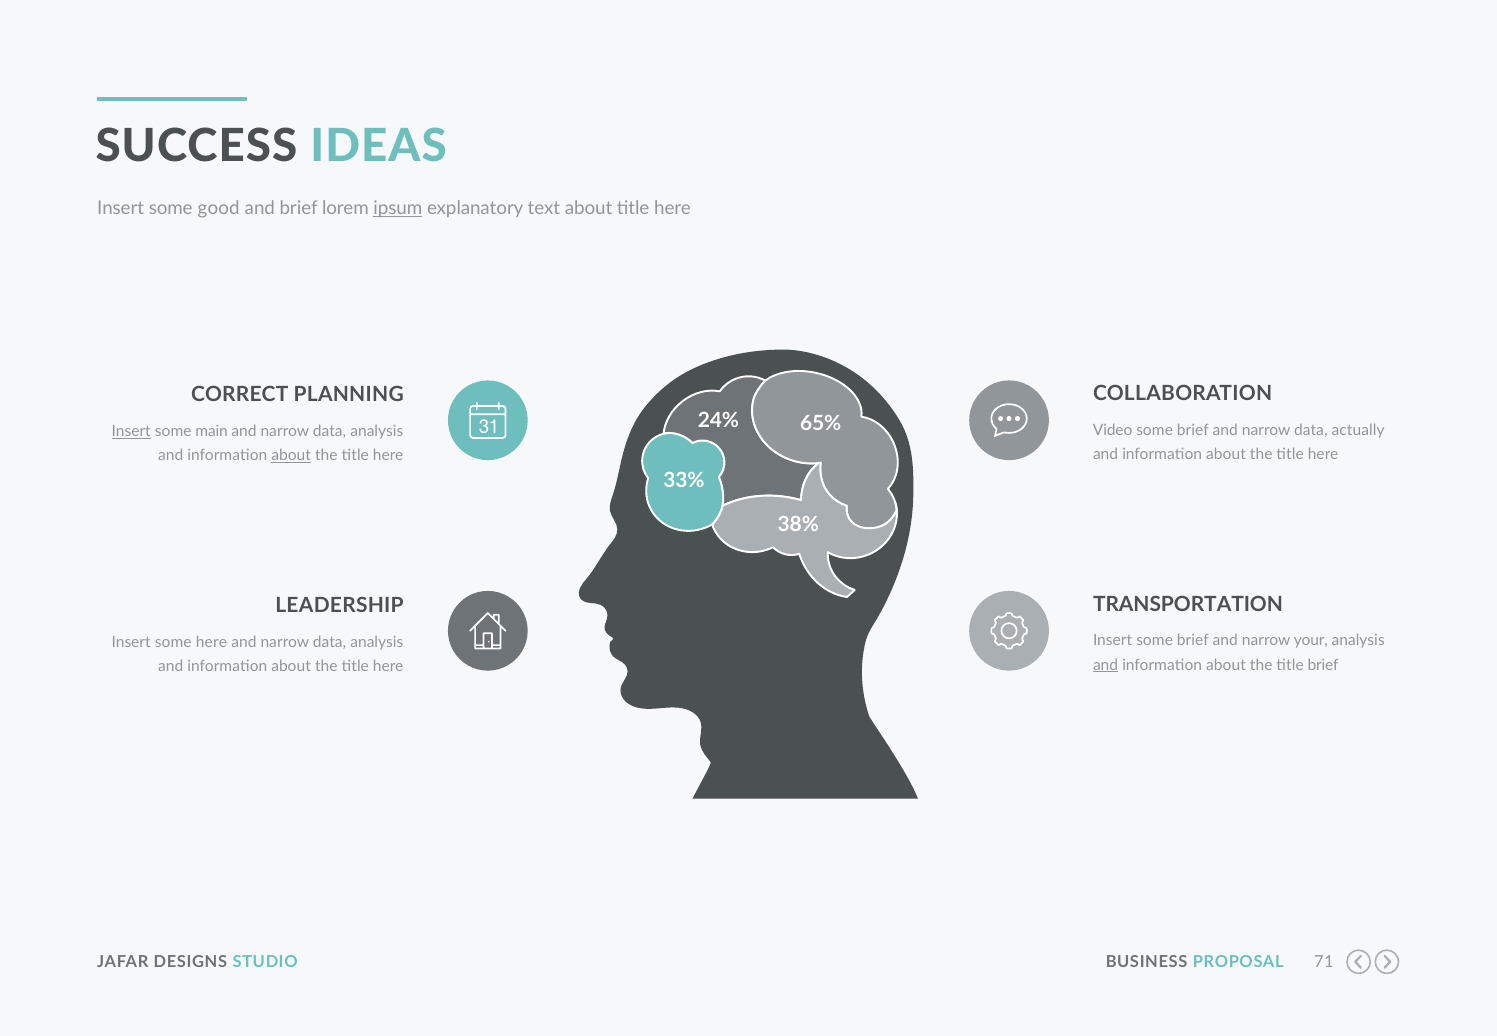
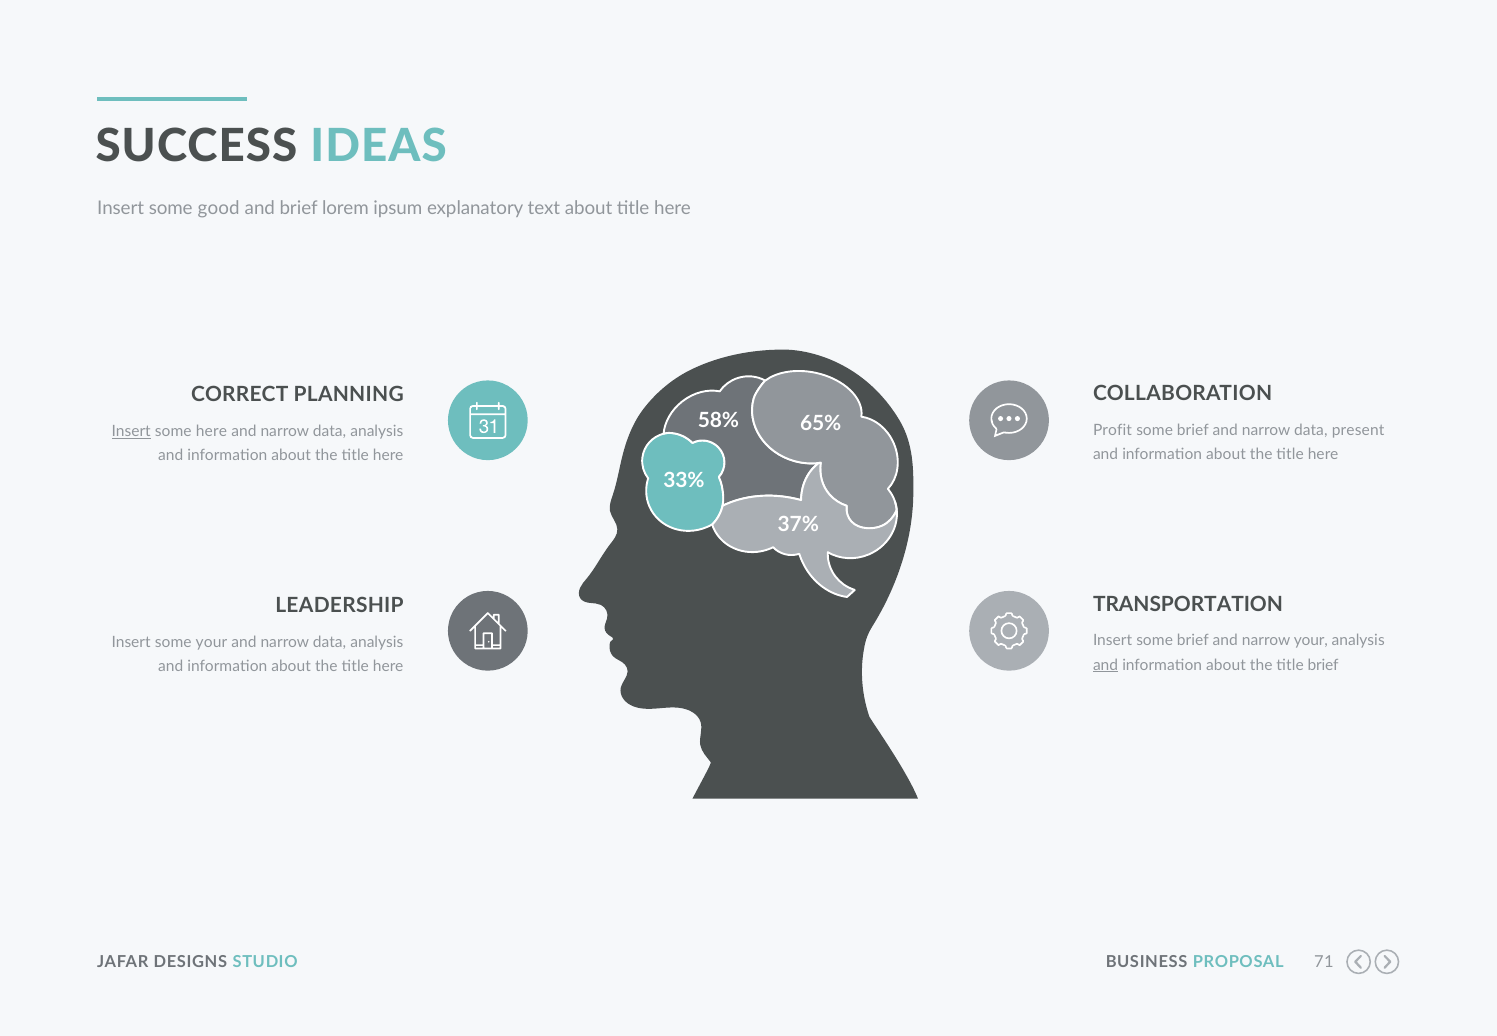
ipsum underline: present -> none
24%: 24% -> 58%
Video: Video -> Profit
actually: actually -> present
some main: main -> here
about at (291, 456) underline: present -> none
38%: 38% -> 37%
some here: here -> your
